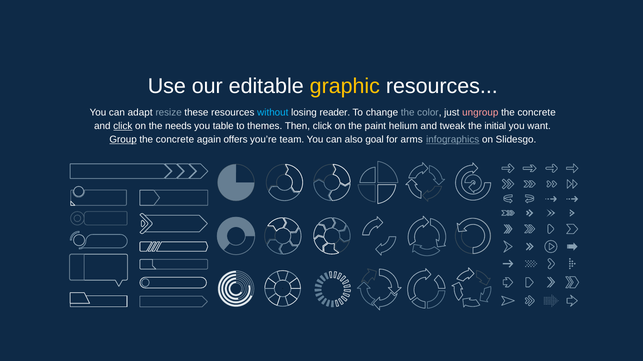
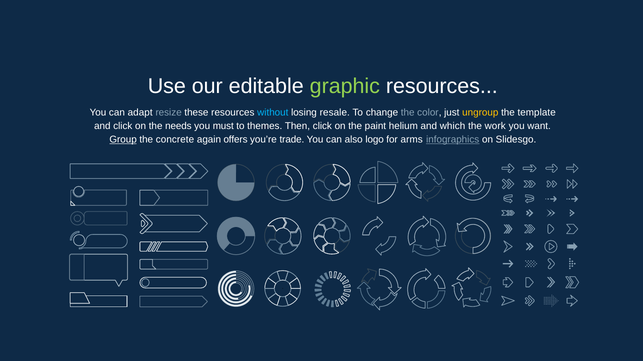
graphic colour: yellow -> light green
reader: reader -> resale
ungroup colour: pink -> yellow
concrete at (537, 113): concrete -> template
click at (123, 126) underline: present -> none
table: table -> must
tweak: tweak -> which
initial: initial -> work
team: team -> trade
goal: goal -> logo
